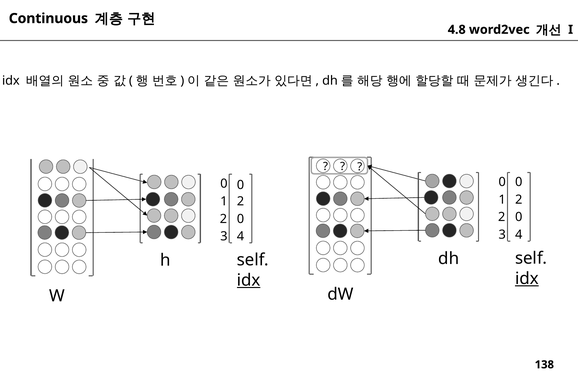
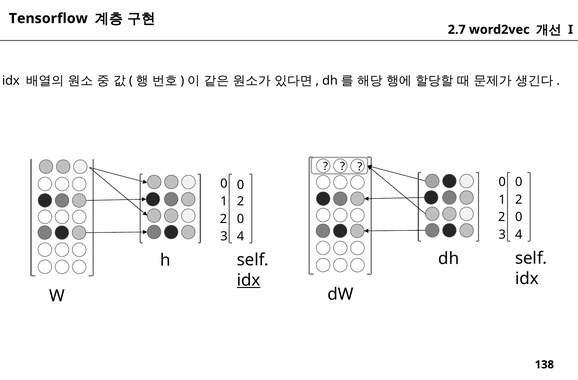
Continuous: Continuous -> Tensorflow
4.8: 4.8 -> 2.7
idx at (527, 278) underline: present -> none
